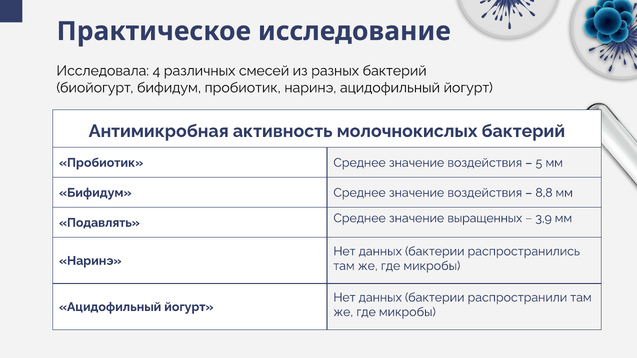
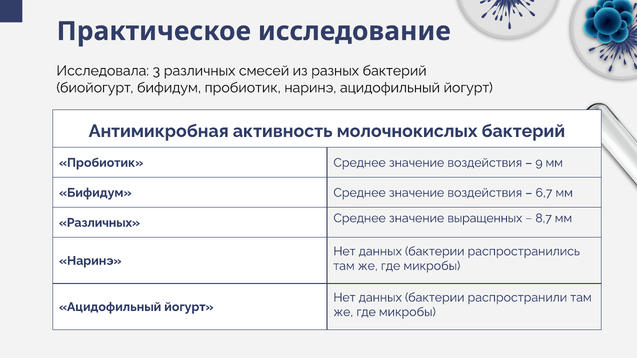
4: 4 -> 3
5: 5 -> 9
8,8: 8,8 -> 6,7
Подавлять at (99, 223): Подавлять -> Различных
3,9: 3,9 -> 8,7
